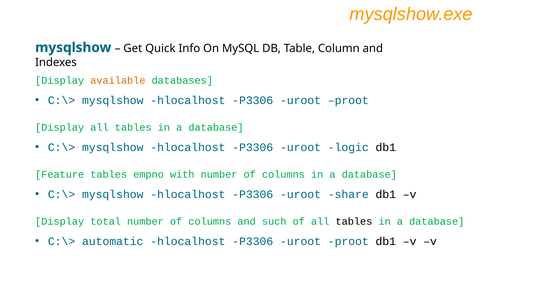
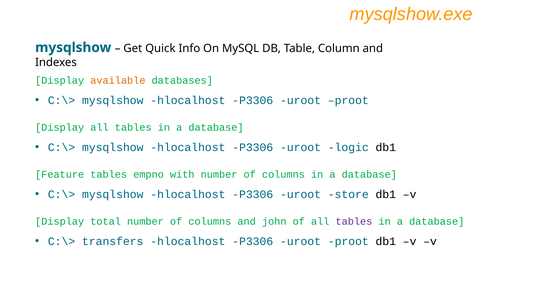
share: share -> store
such: such -> john
tables at (354, 221) colour: black -> purple
automatic: automatic -> transfers
